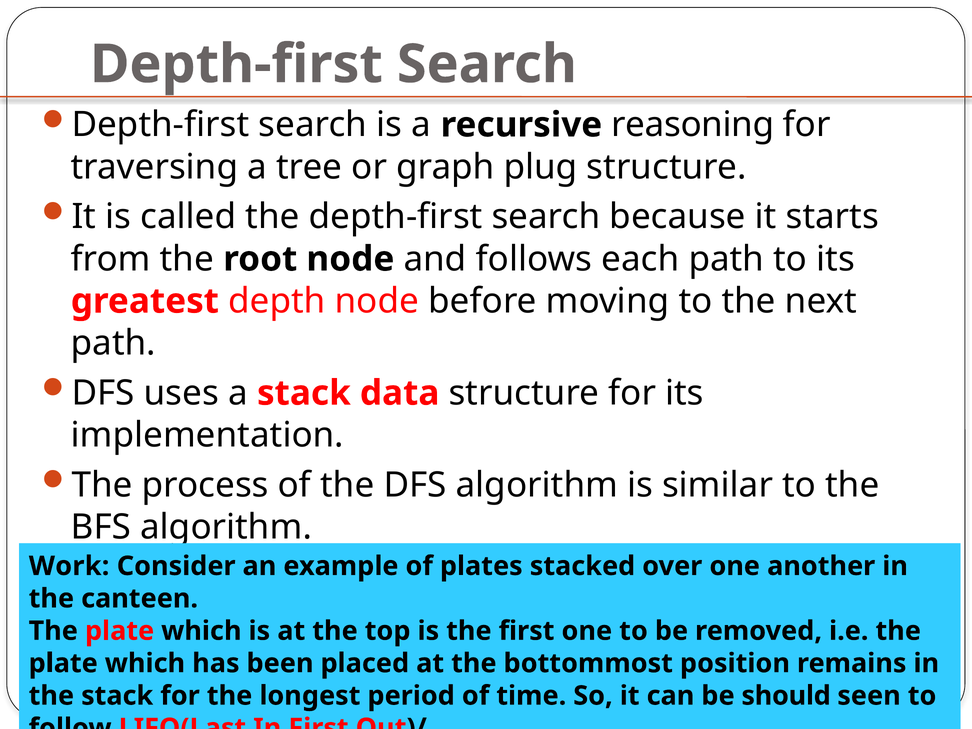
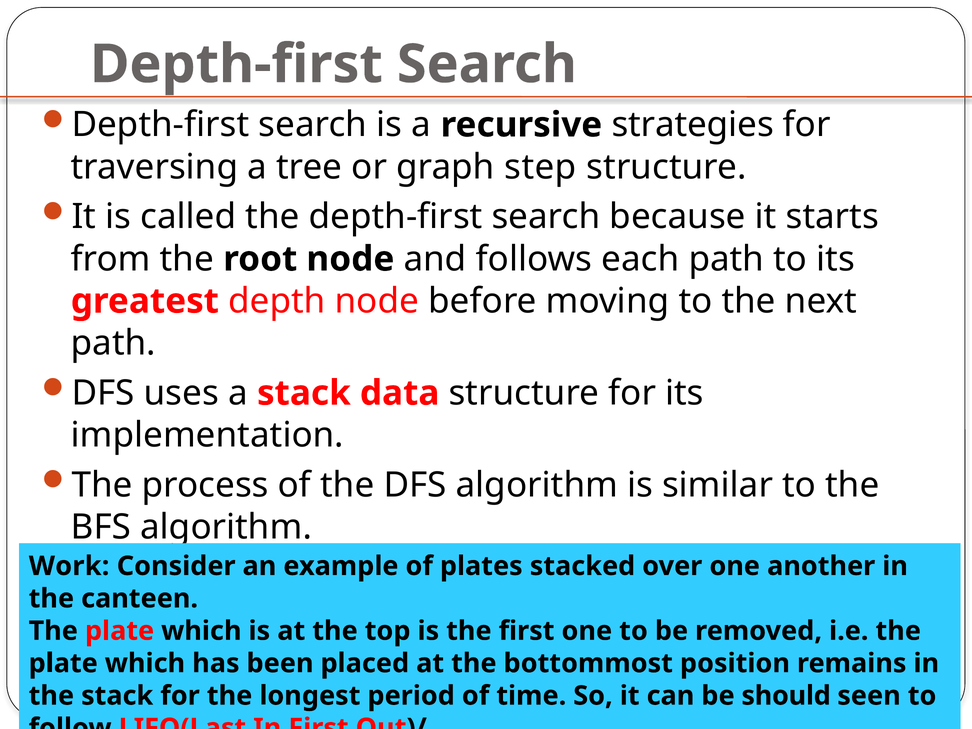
reasoning: reasoning -> strategies
plug: plug -> step
